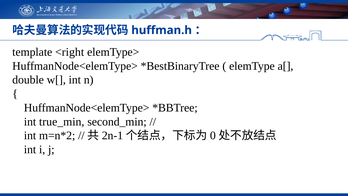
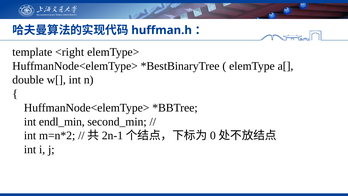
true_min: true_min -> endl_min
